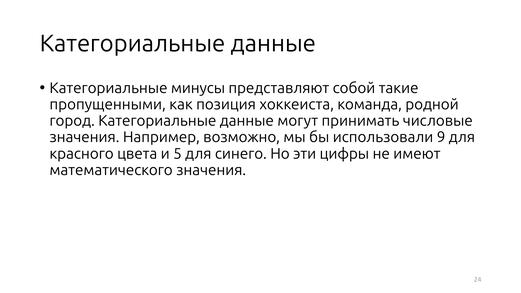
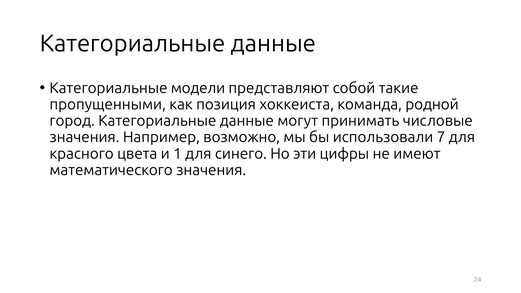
минусы: минусы -> модели
9: 9 -> 7
5: 5 -> 1
